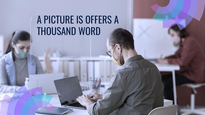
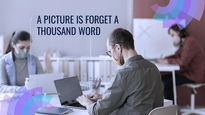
OFFERS: OFFERS -> FORGET
